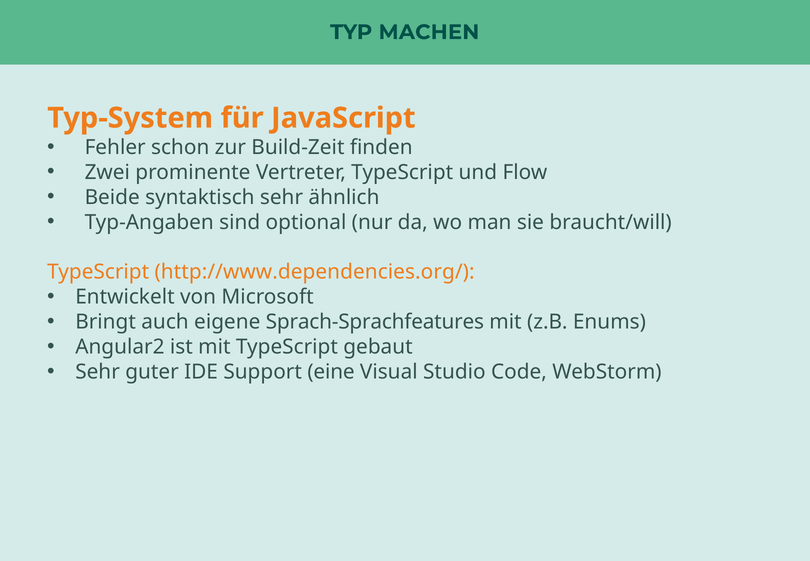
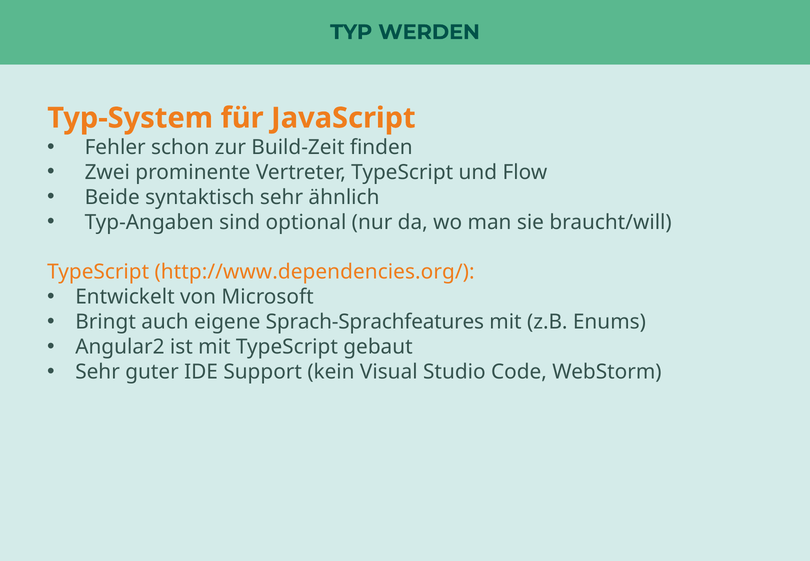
MACHEN: MACHEN -> WERDEN
eine: eine -> kein
